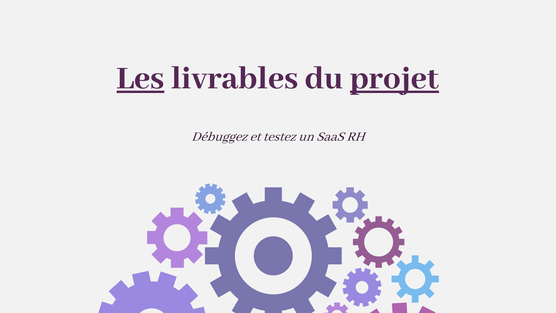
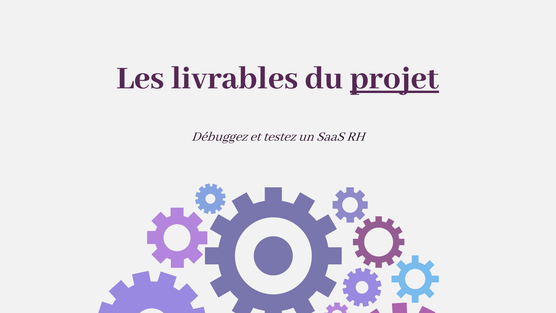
Les underline: present -> none
